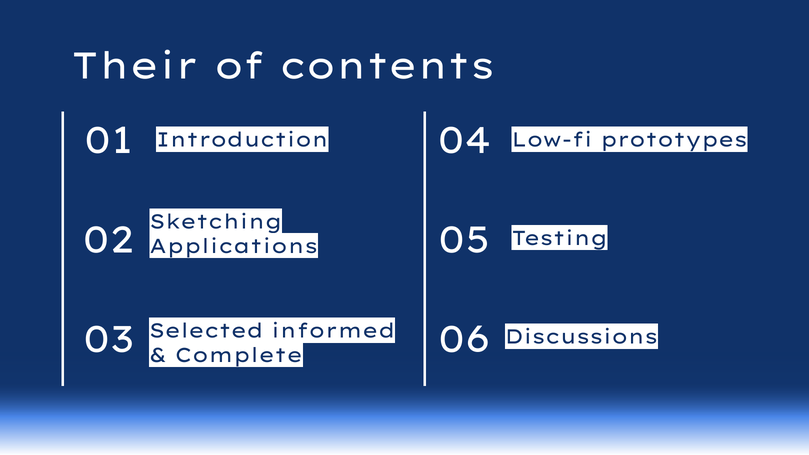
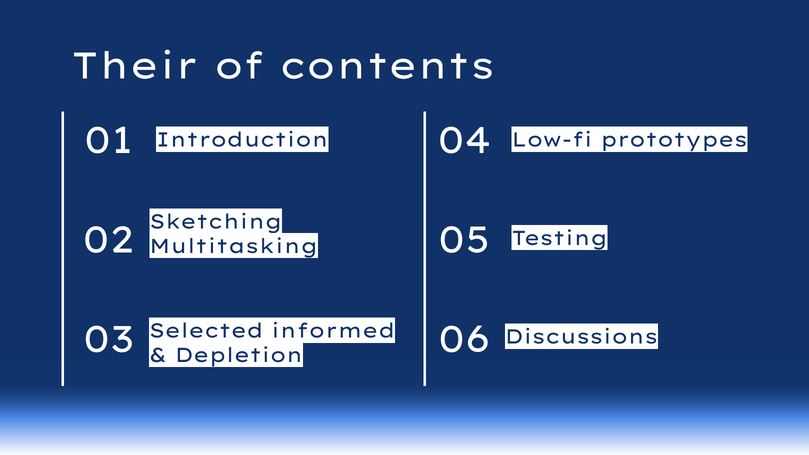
Applications: Applications -> Multitasking
Complete: Complete -> Depletion
